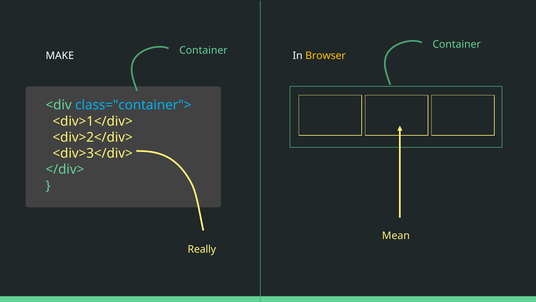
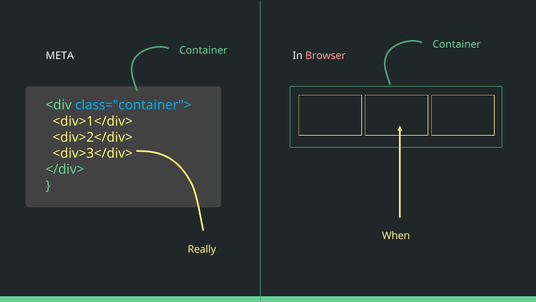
MAKE: MAKE -> META
Browser colour: yellow -> pink
Mean: Mean -> When
